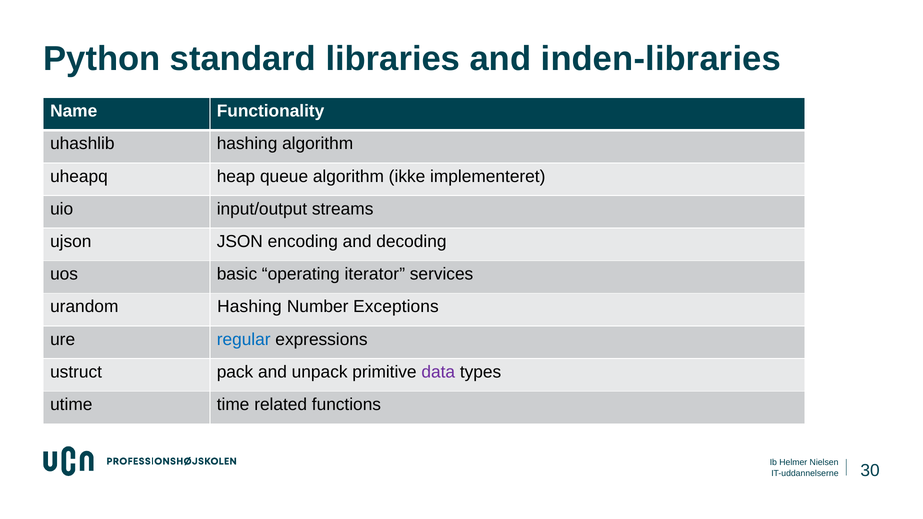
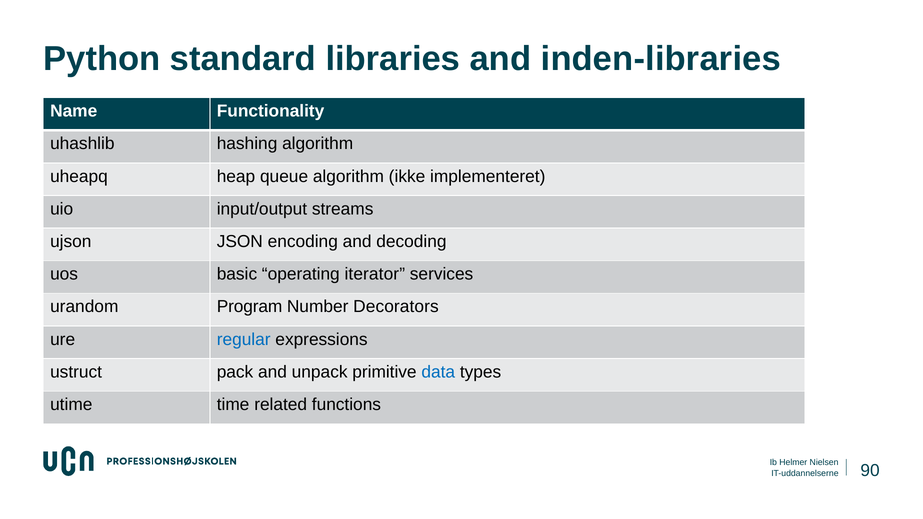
urandom Hashing: Hashing -> Program
Exceptions: Exceptions -> Decorators
data colour: purple -> blue
30: 30 -> 90
